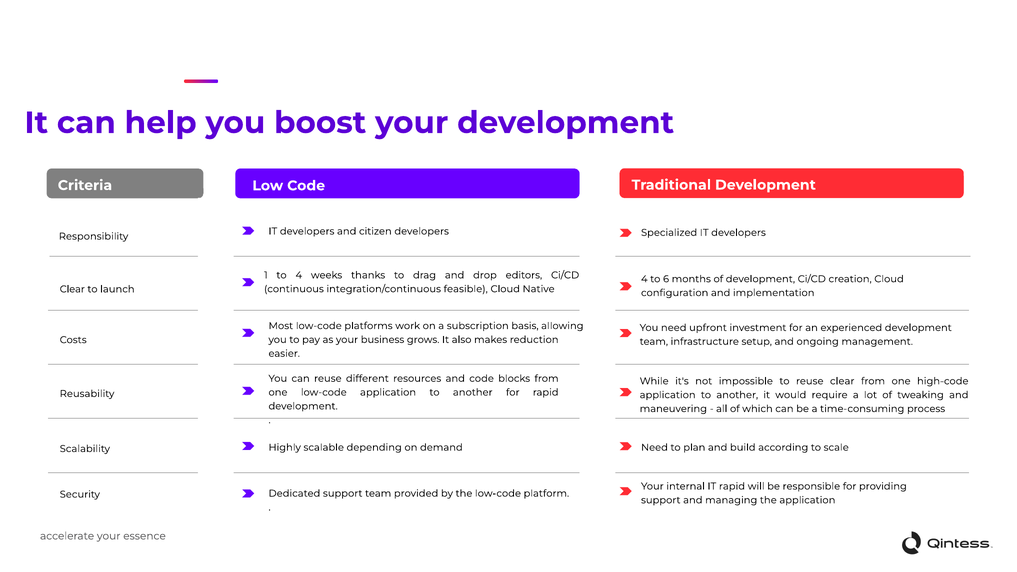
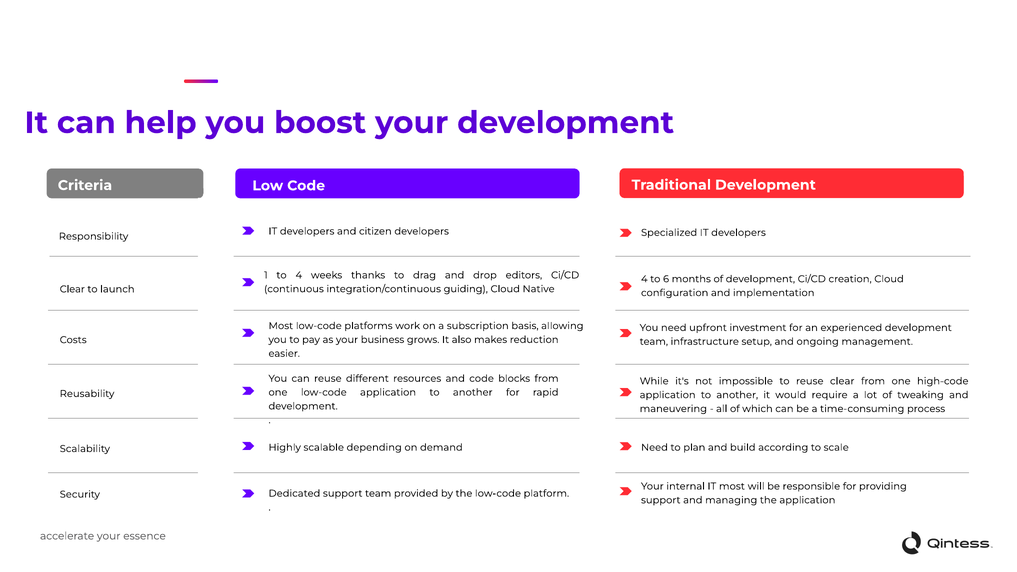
feasible: feasible -> guiding
IT rapid: rapid -> most
